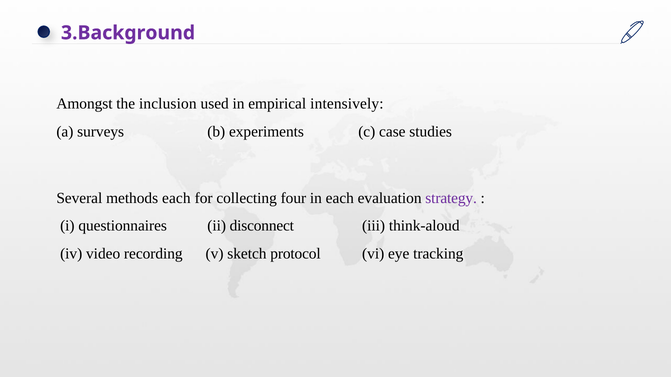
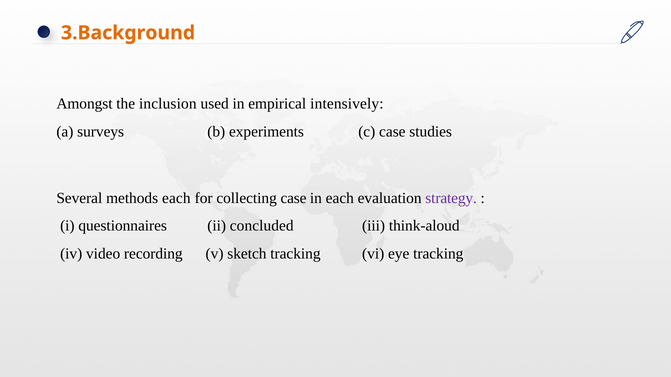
3.Background colour: purple -> orange
collecting four: four -> case
disconnect: disconnect -> concluded
sketch protocol: protocol -> tracking
